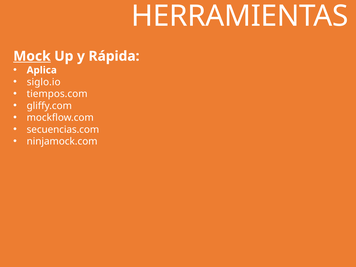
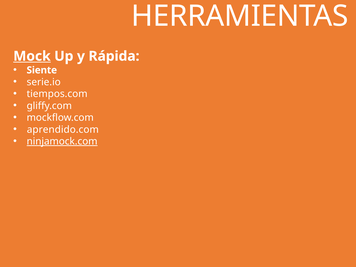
Aplica: Aplica -> Siente
siglo.io: siglo.io -> serie.io
secuencias.com: secuencias.com -> aprendido.com
ninjamock.com underline: none -> present
